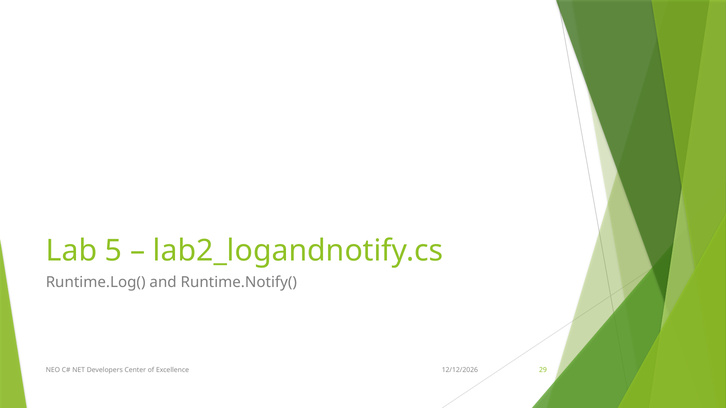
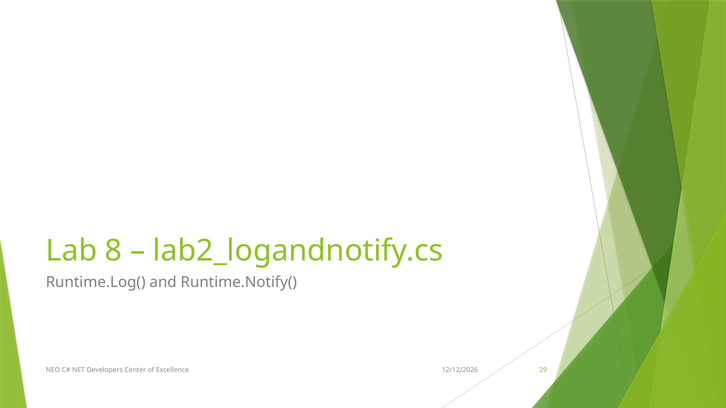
5: 5 -> 8
